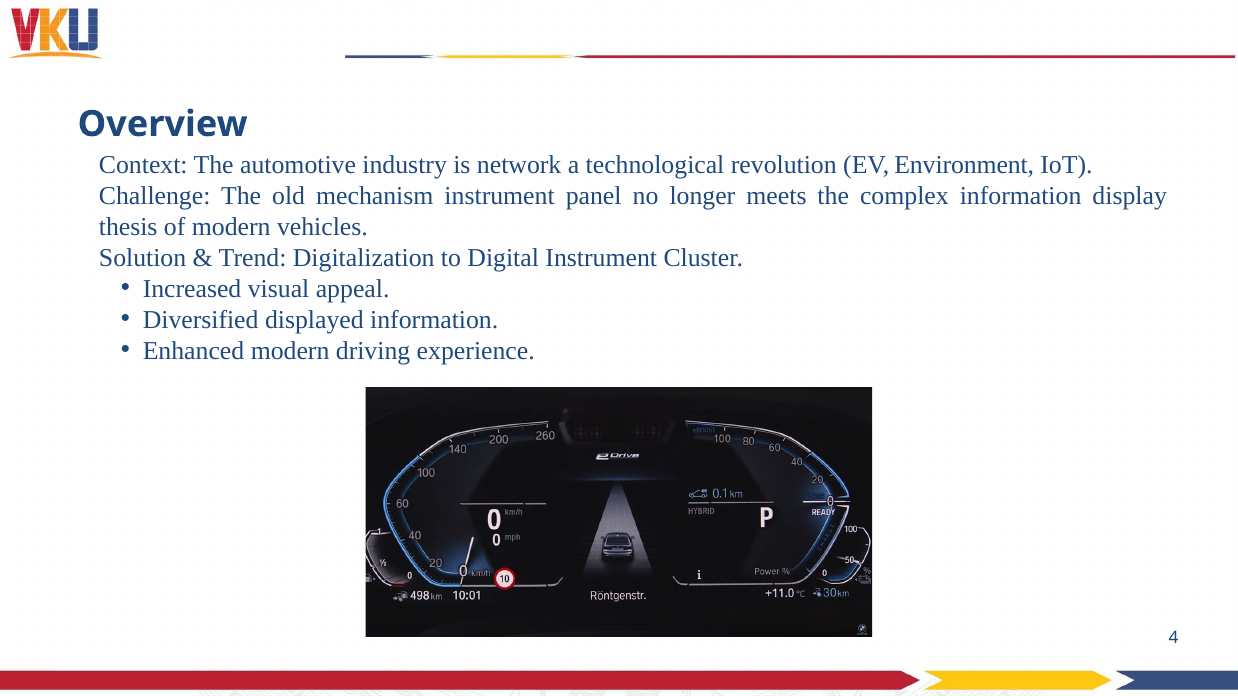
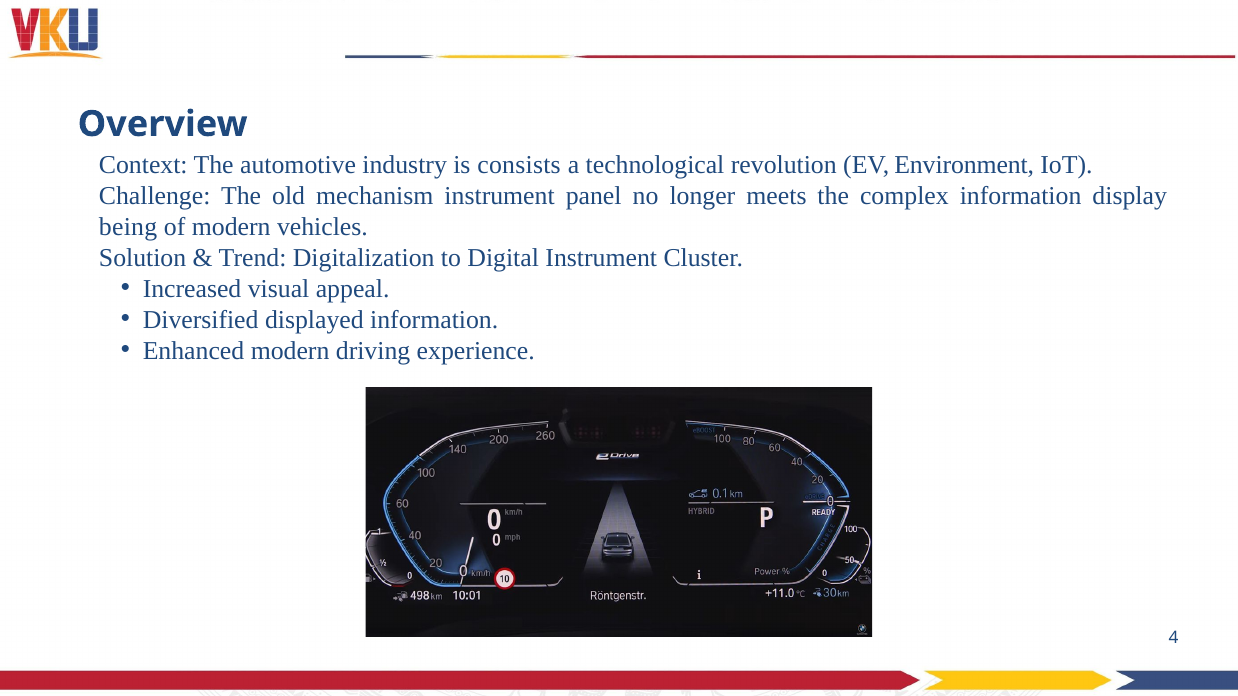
network: network -> consists
thesis: thesis -> being
